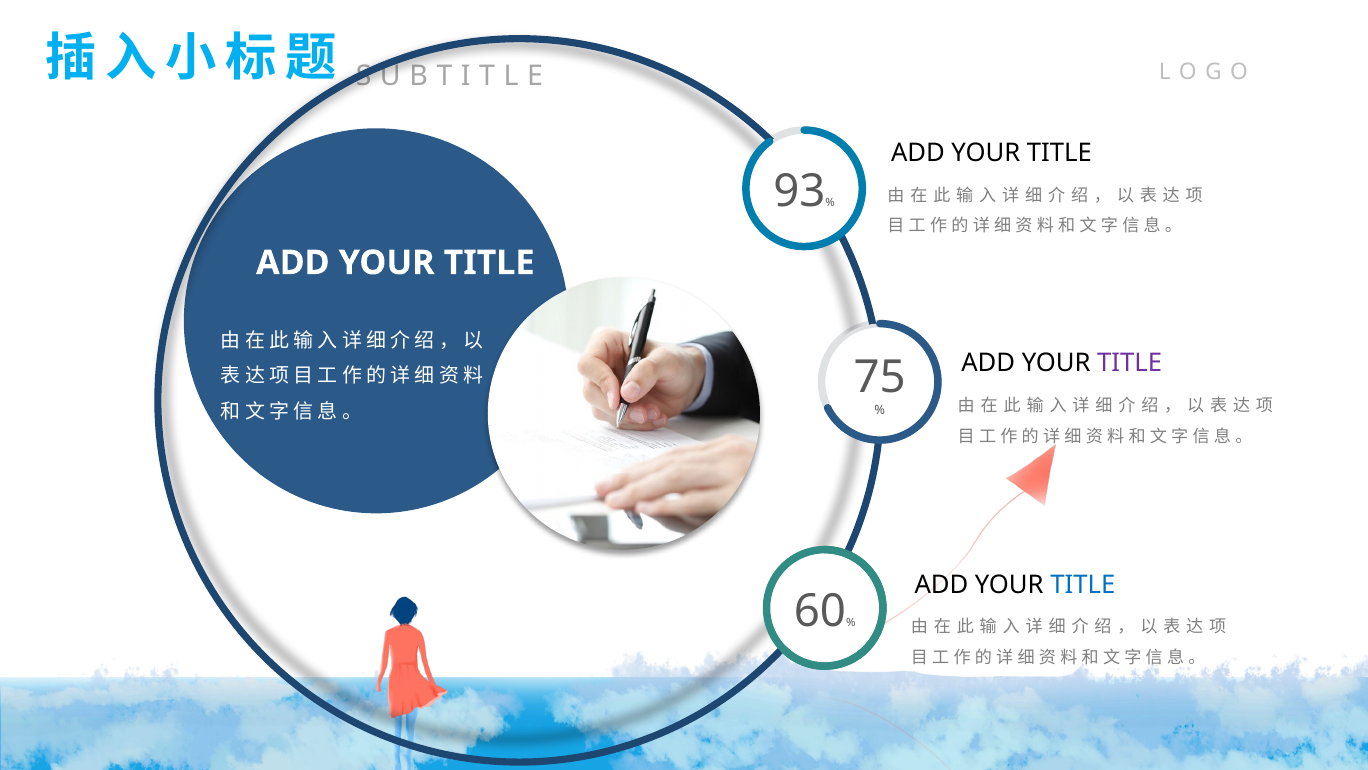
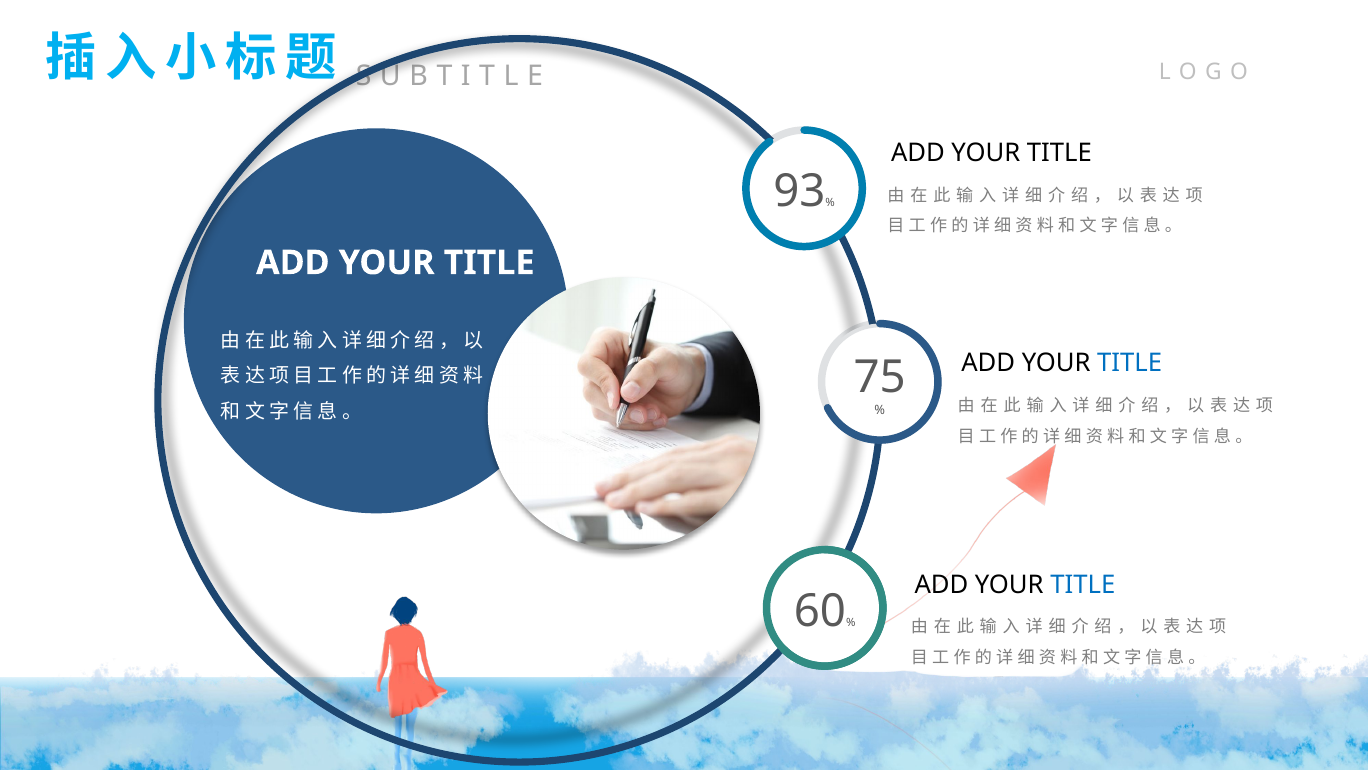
TITLE at (1130, 363) colour: purple -> blue
